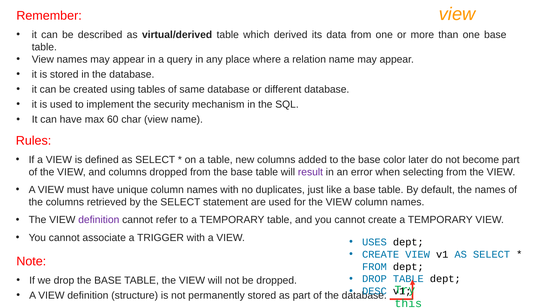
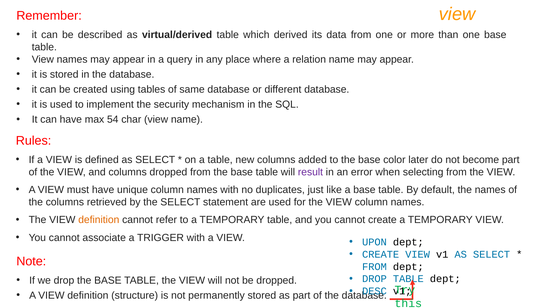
60: 60 -> 54
definition at (99, 220) colour: purple -> orange
USES: USES -> UPON
